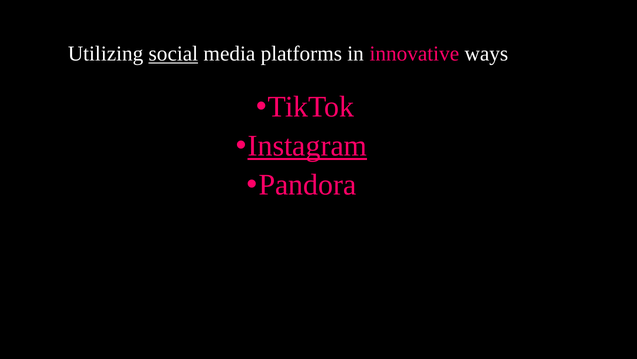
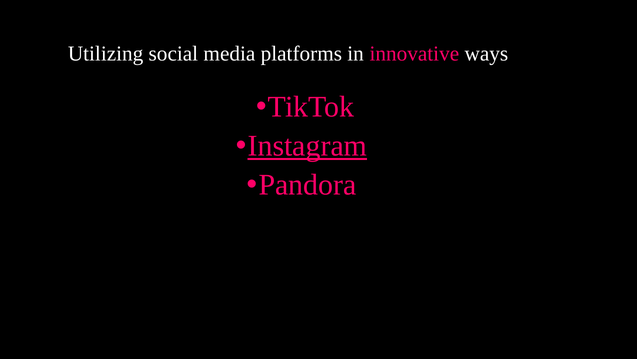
social underline: present -> none
